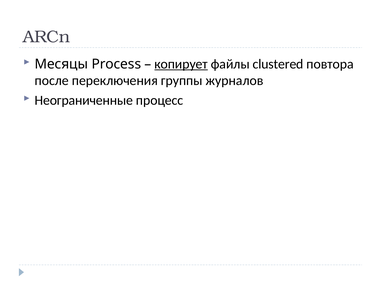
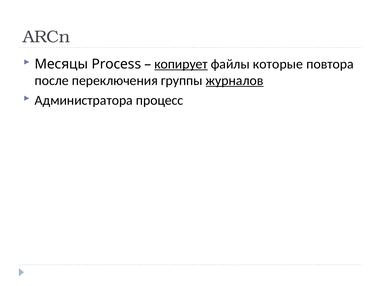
clustered: clustered -> которые
журналов underline: none -> present
Неограниченные: Неограниченные -> Администратора
